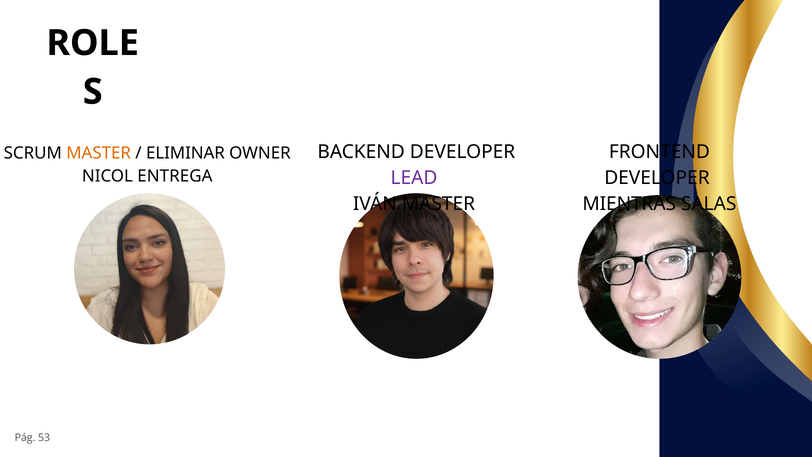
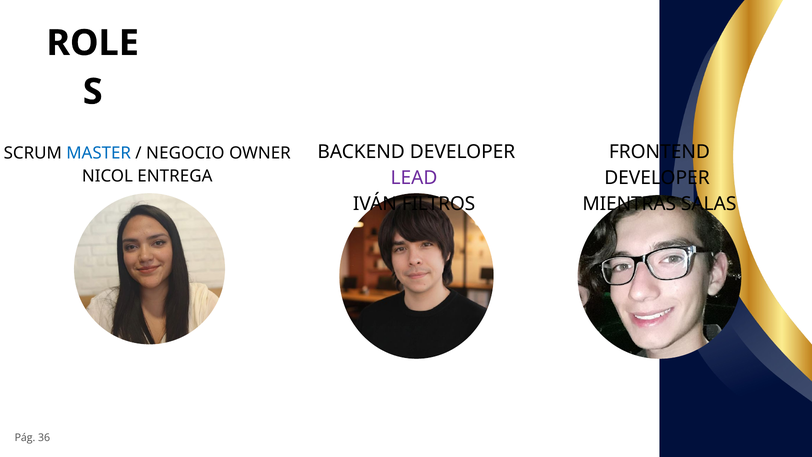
MASTER at (99, 153) colour: orange -> blue
ELIMINAR: ELIMINAR -> NEGOCIO
IVÁN MASTER: MASTER -> FILTROS
53: 53 -> 36
